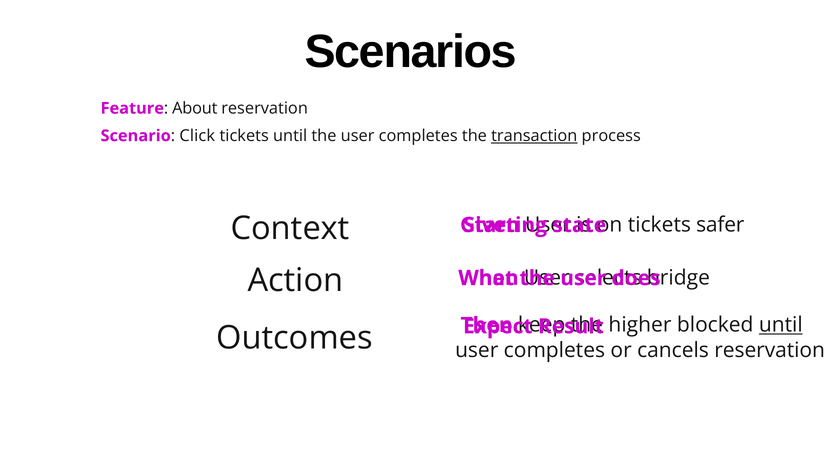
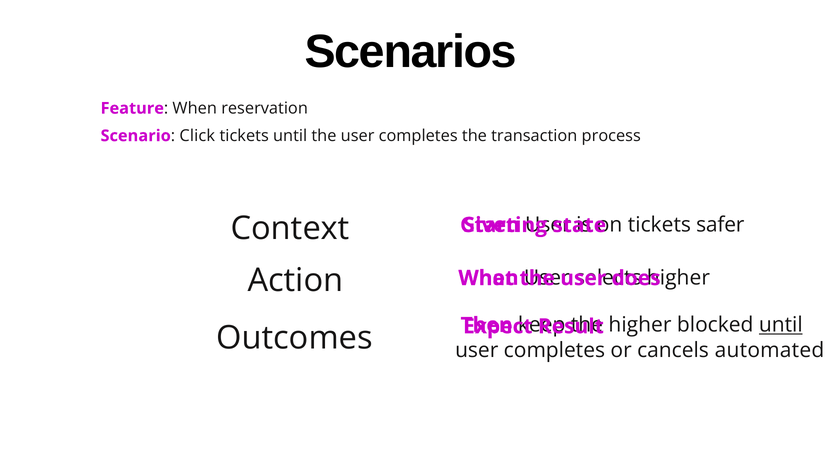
Feature About: About -> When
transaction underline: present -> none
bridge at (678, 278): bridge -> higher
cancels reservation: reservation -> automated
